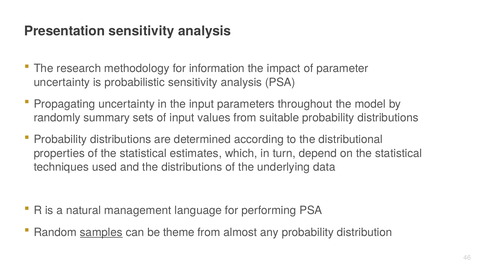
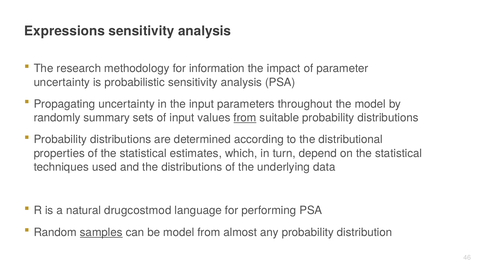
Presentation: Presentation -> Expressions
from at (245, 118) underline: none -> present
management: management -> drugcostmod
be theme: theme -> model
